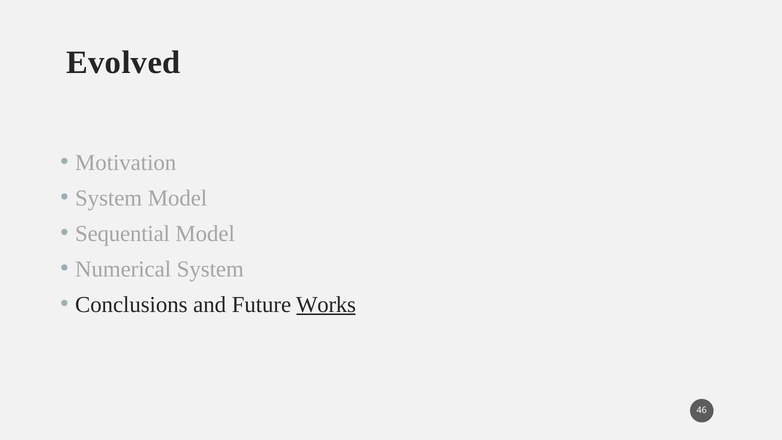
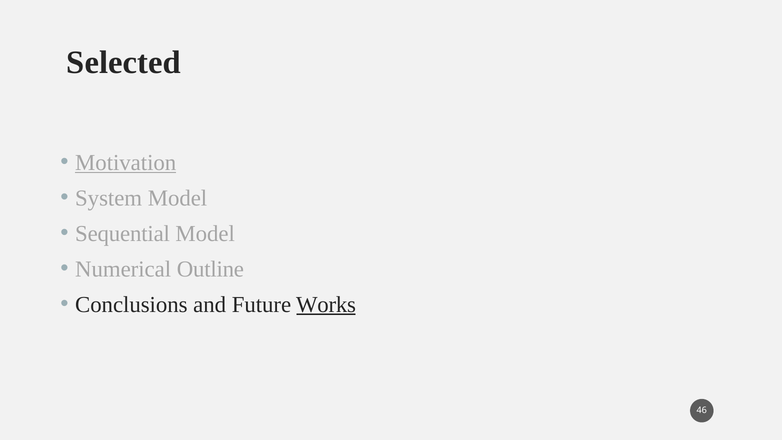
Evolved: Evolved -> Selected
Motivation underline: none -> present
Numerical System: System -> Outline
